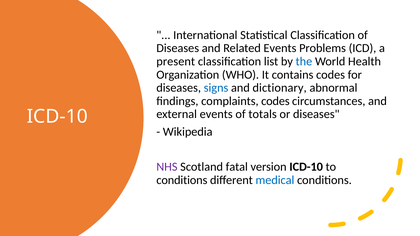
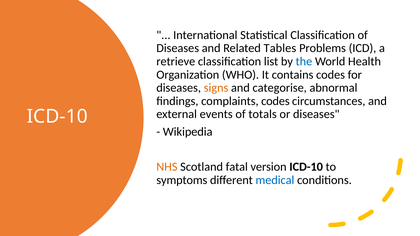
Related Events: Events -> Tables
present: present -> retrieve
signs colour: blue -> orange
dictionary: dictionary -> categorise
NHS colour: purple -> orange
conditions at (182, 180): conditions -> symptoms
